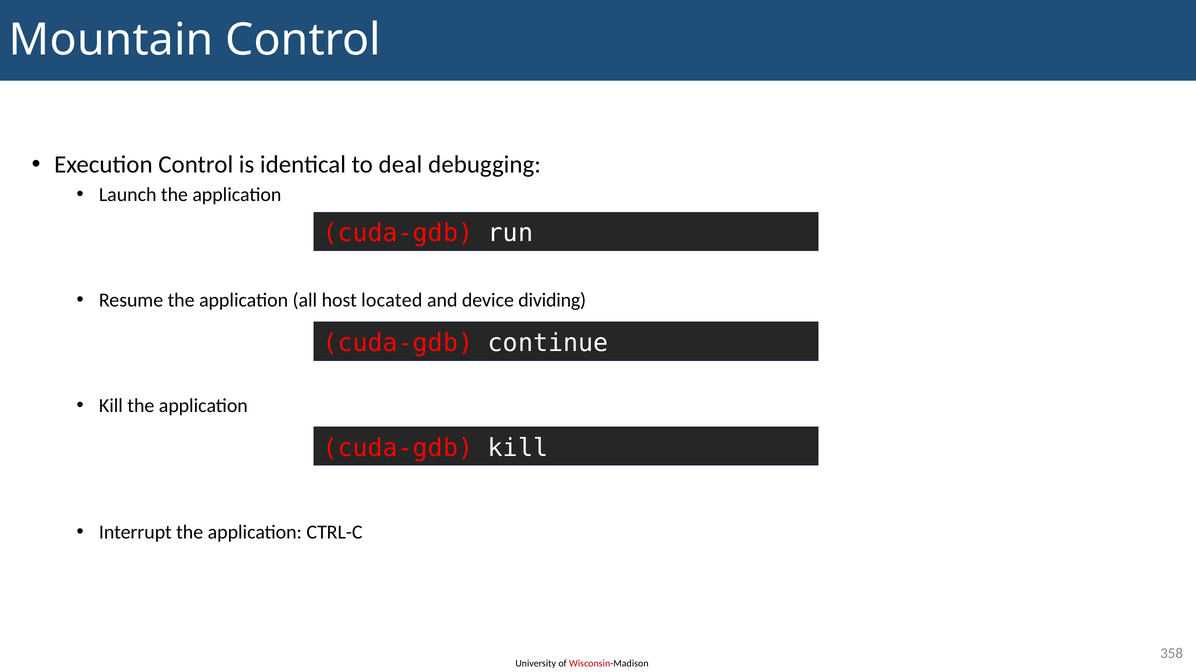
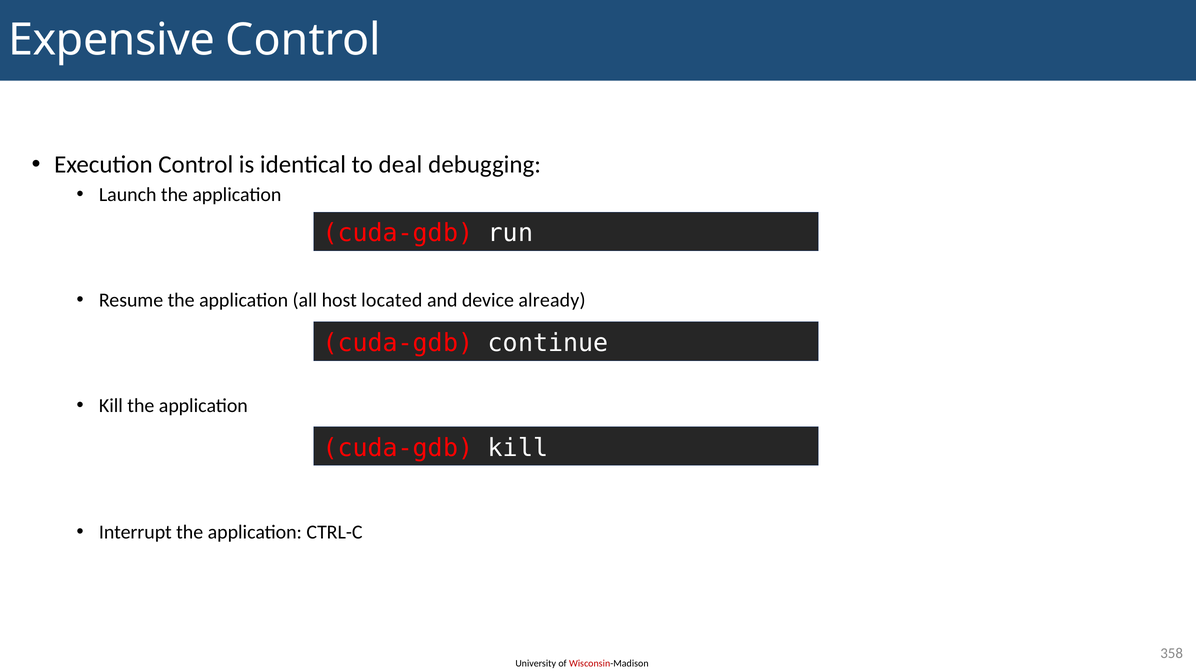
Mountain: Mountain -> Expensive
dividing: dividing -> already
